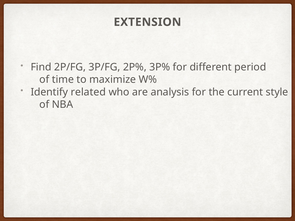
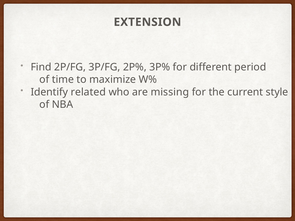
analysis: analysis -> missing
